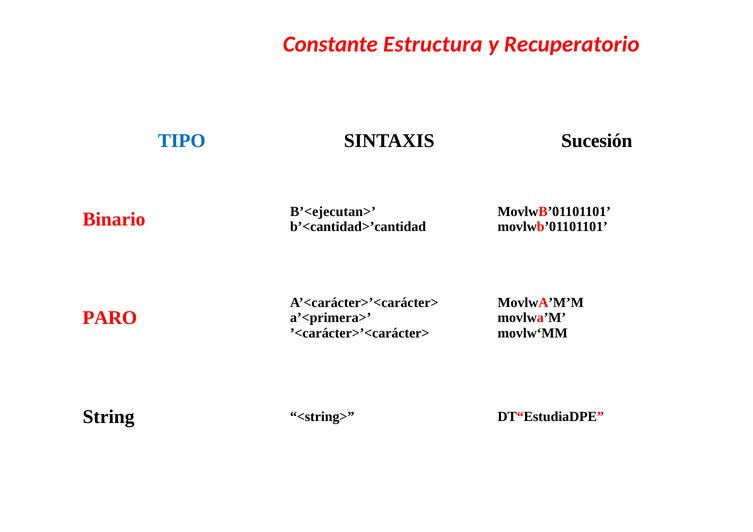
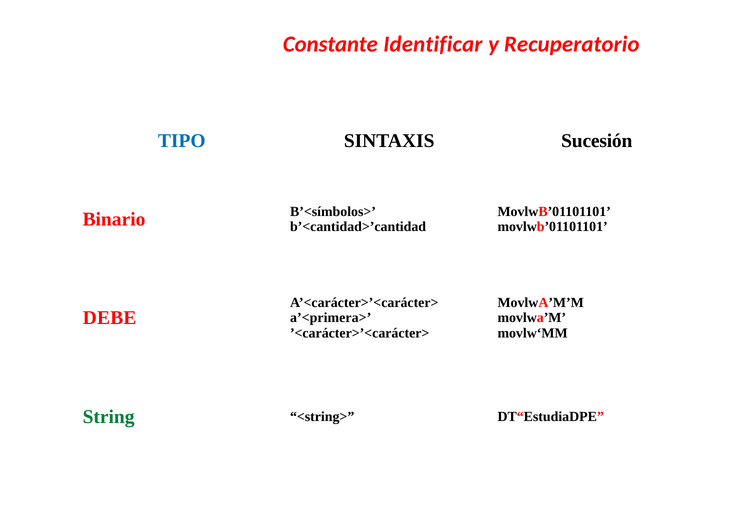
Estructura: Estructura -> Identificar
B’<ejecutan>: B’<ejecutan> -> B’<símbolos>
PARO: PARO -> DEBE
String colour: black -> green
